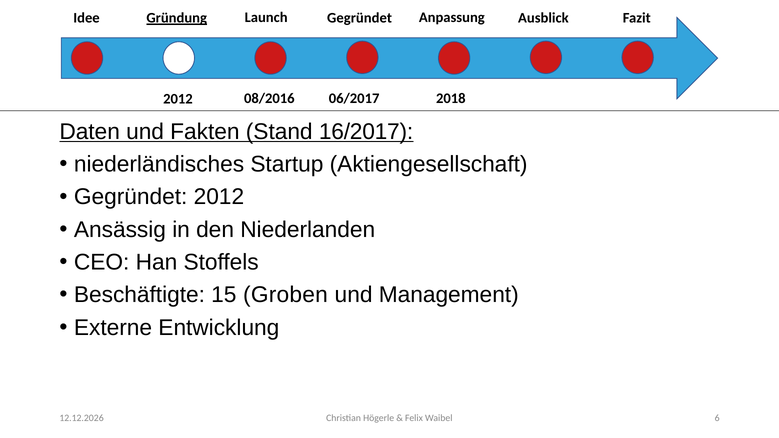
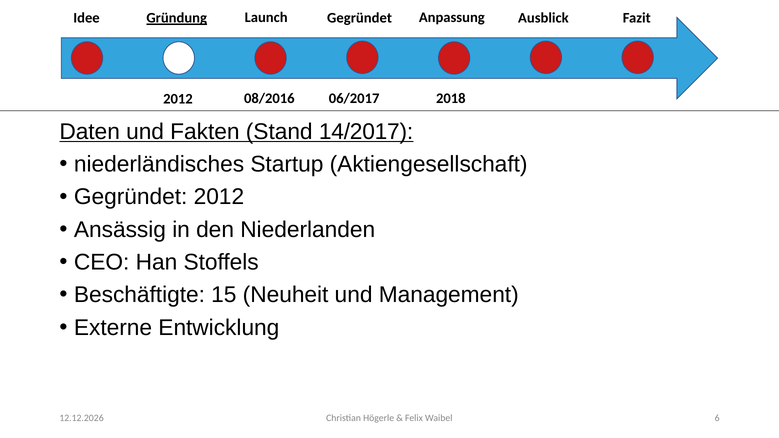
16/2017: 16/2017 -> 14/2017
Groben: Groben -> Neuheit
